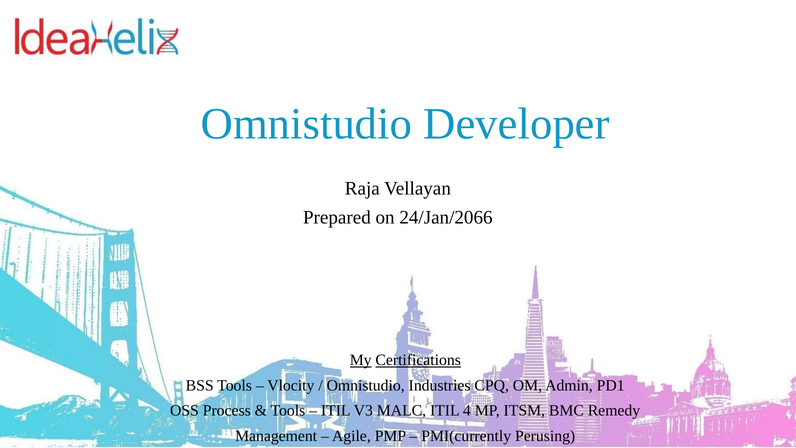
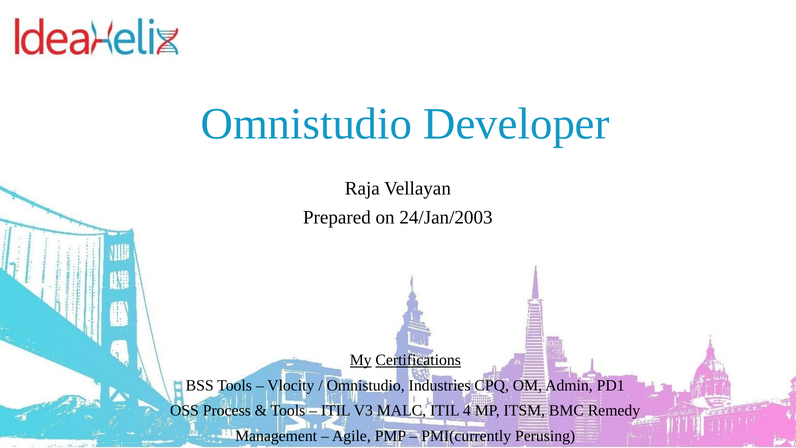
24/Jan/2066: 24/Jan/2066 -> 24/Jan/2003
